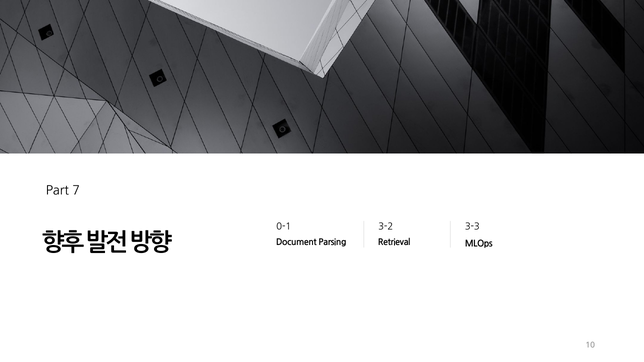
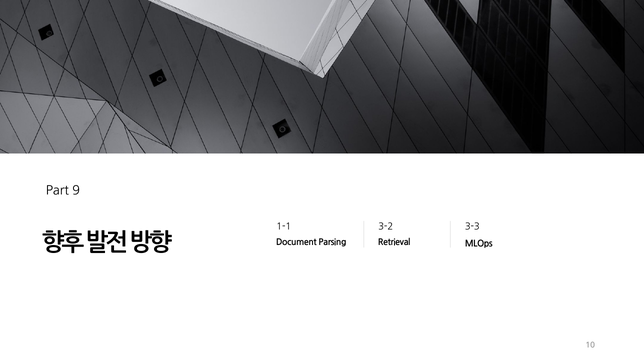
7: 7 -> 9
0-1: 0-1 -> 1-1
